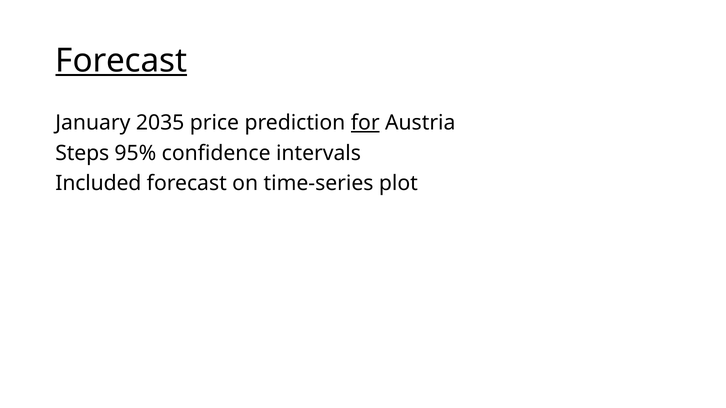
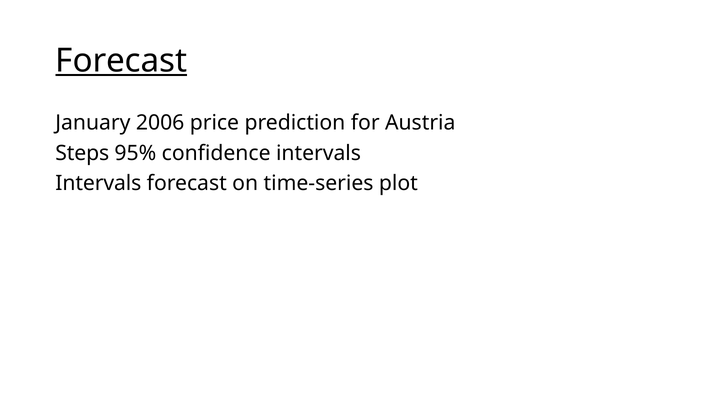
2035: 2035 -> 2006
for underline: present -> none
Included at (98, 184): Included -> Intervals
